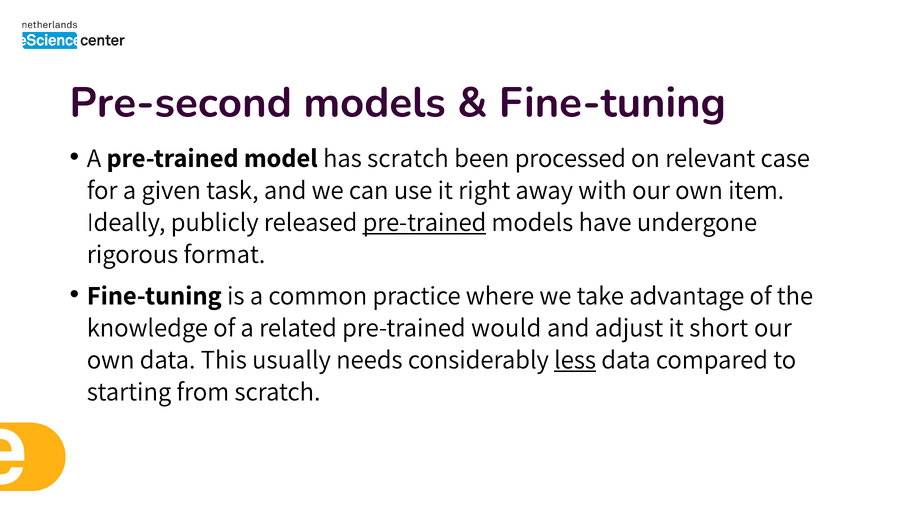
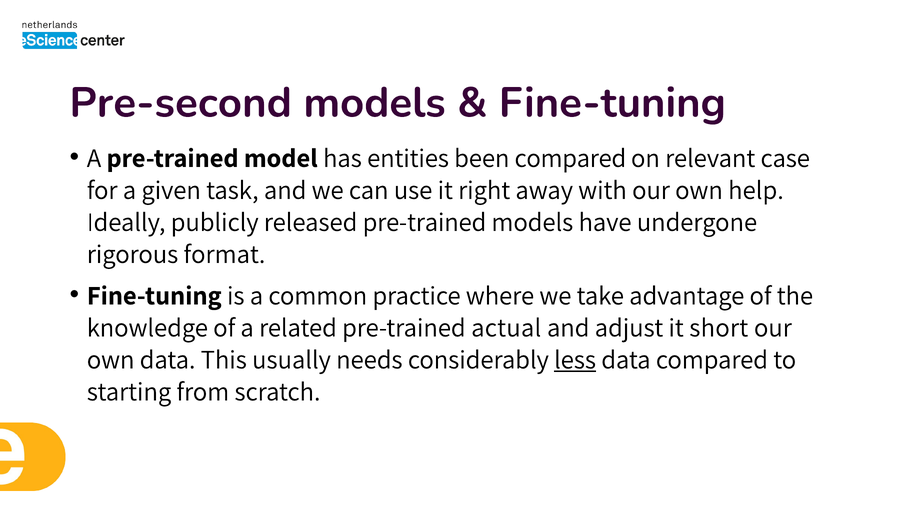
has scratch: scratch -> entities
been processed: processed -> compared
item: item -> help
pre-trained at (424, 222) underline: present -> none
would: would -> actual
